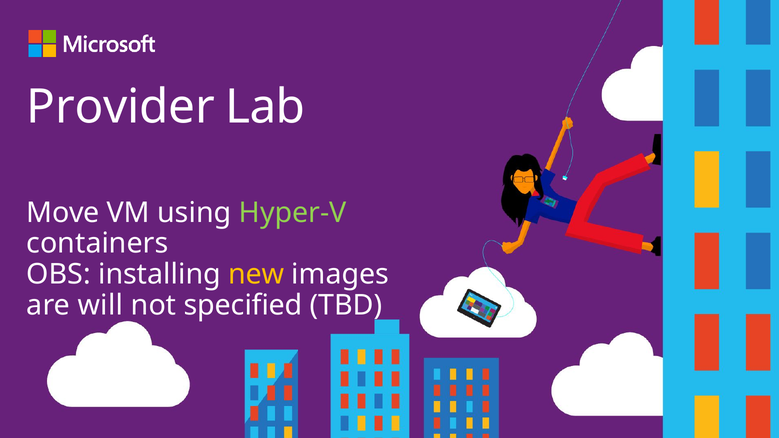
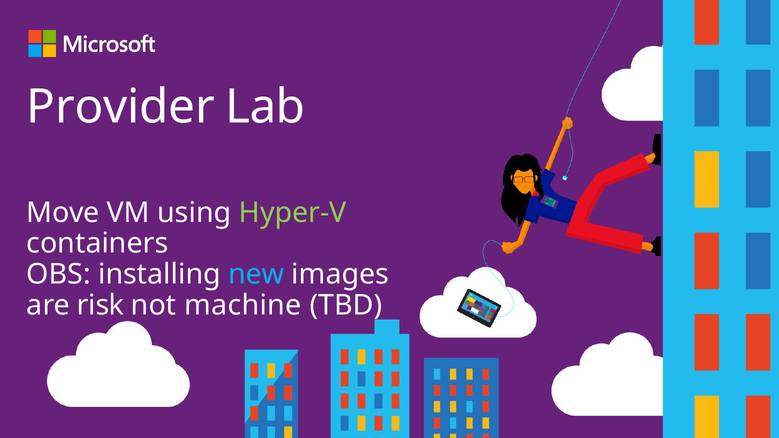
new colour: yellow -> light blue
will: will -> risk
specified: specified -> machine
